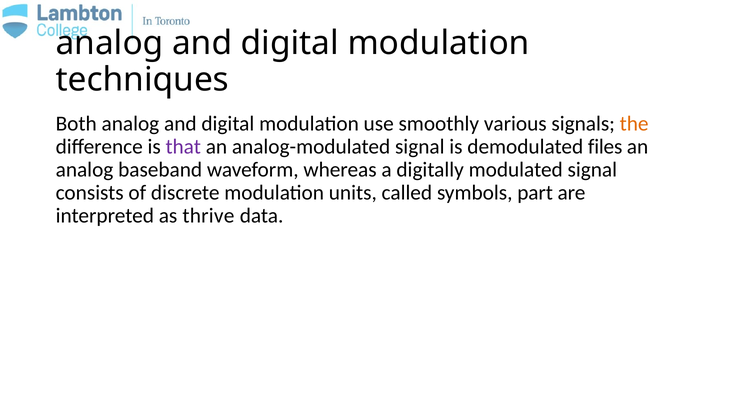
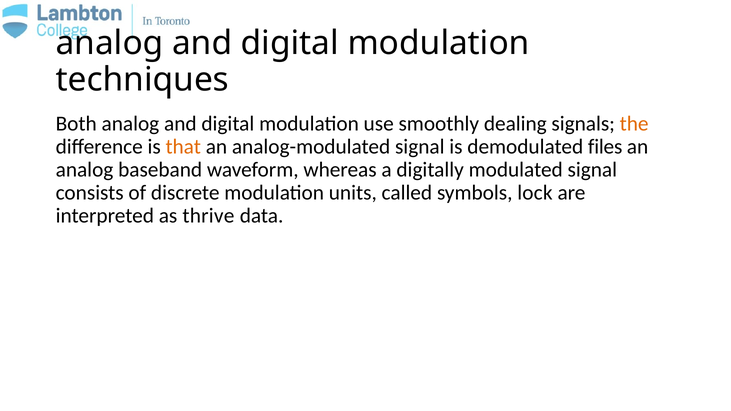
various: various -> dealing
that colour: purple -> orange
part: part -> lock
